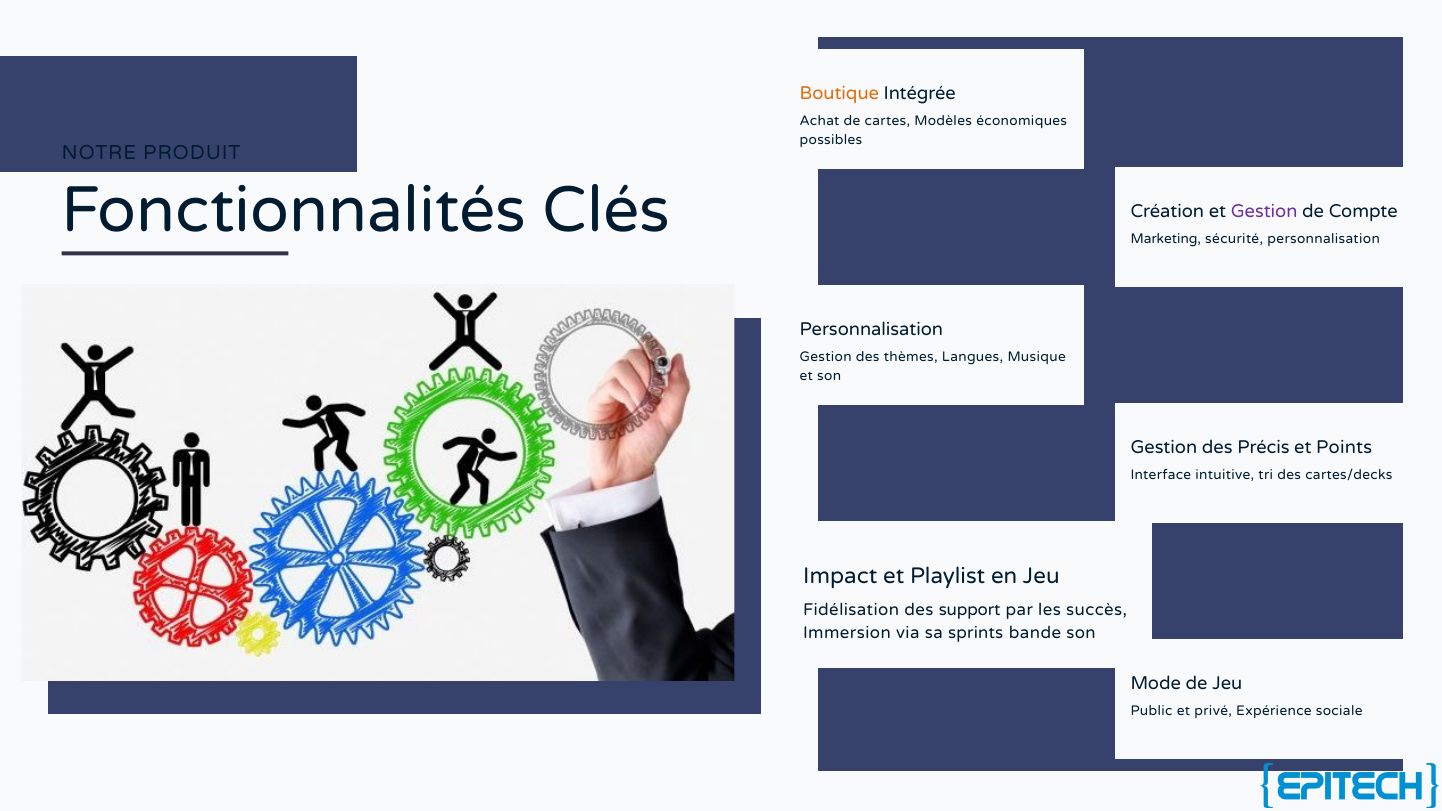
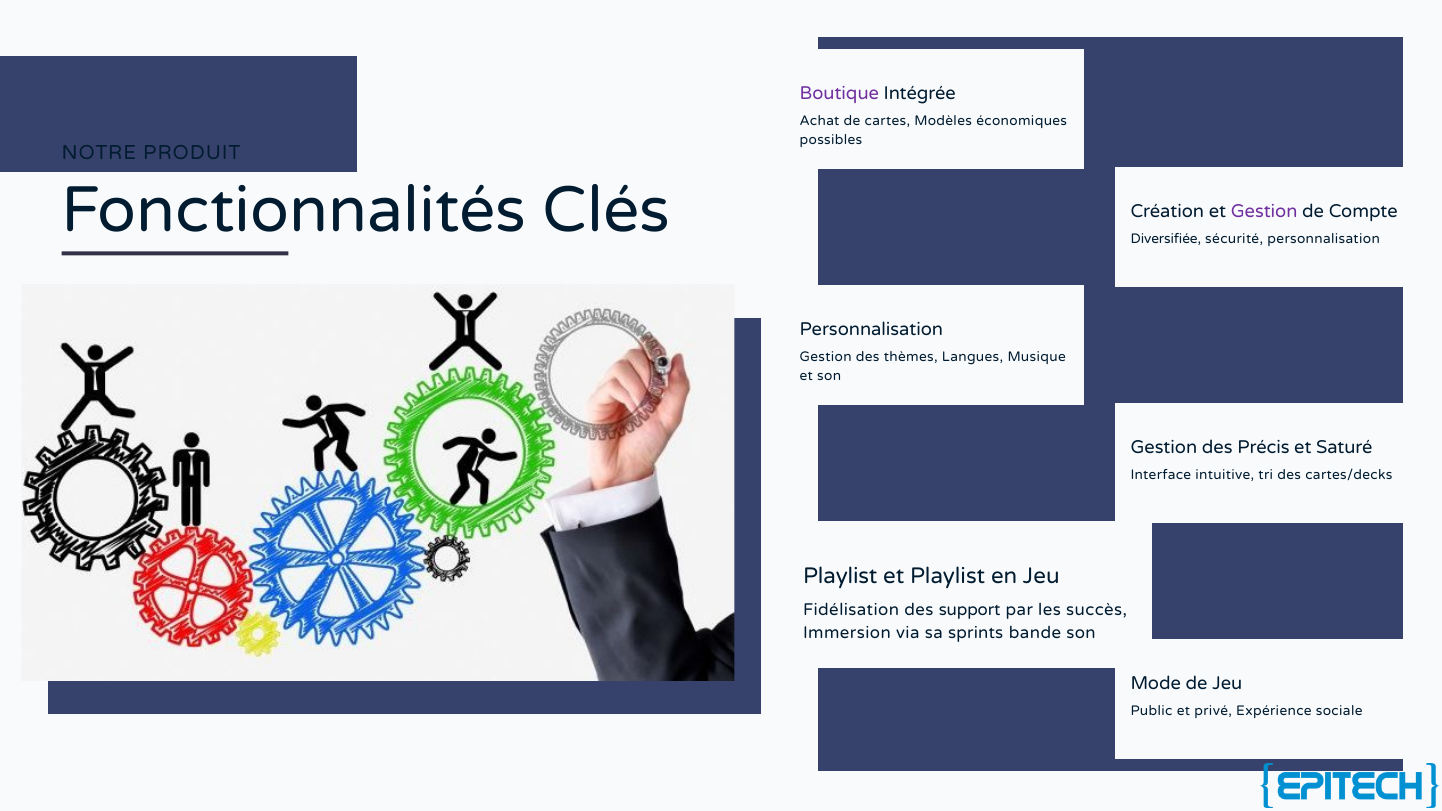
Boutique colour: orange -> purple
Marketing: Marketing -> Diversifiée
Points: Points -> Saturé
Impact at (840, 576): Impact -> Playlist
